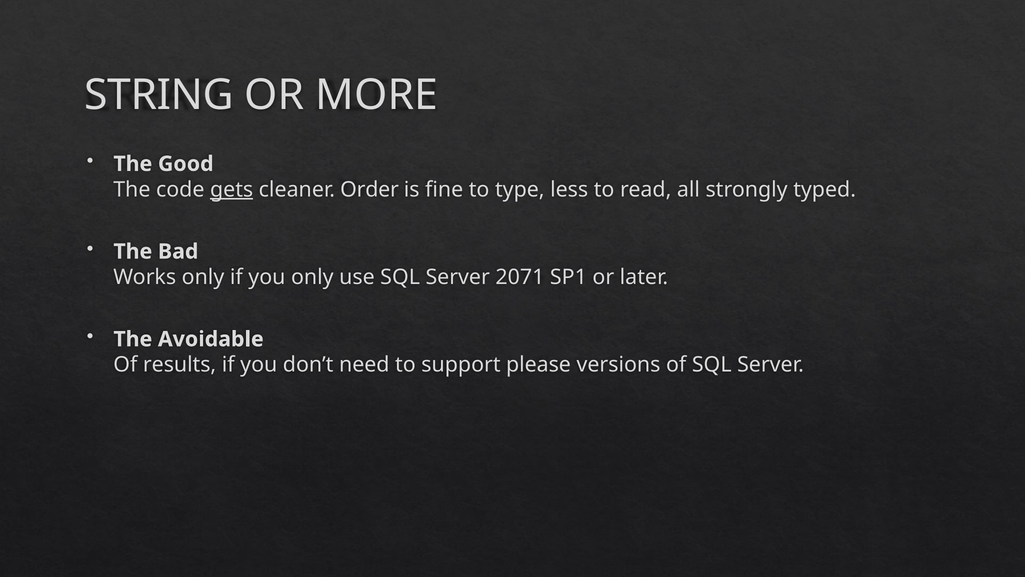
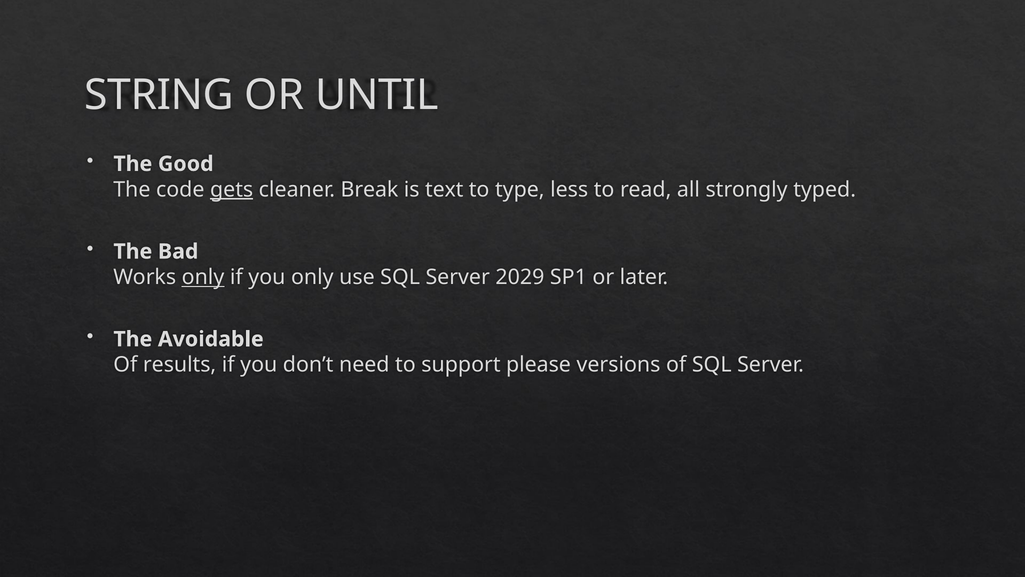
MORE: MORE -> UNTIL
Order: Order -> Break
fine: fine -> text
only at (203, 277) underline: none -> present
2071: 2071 -> 2029
